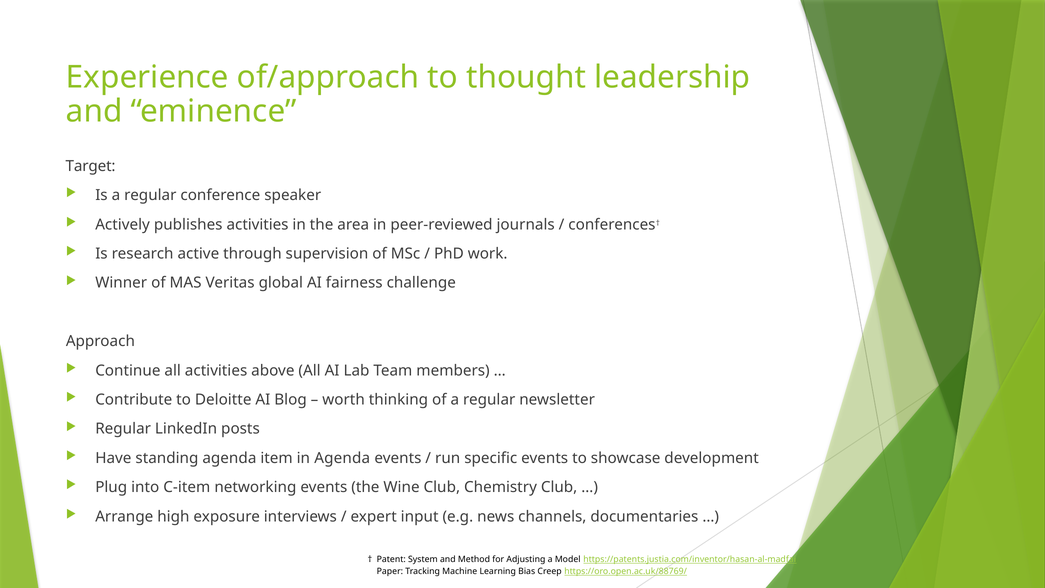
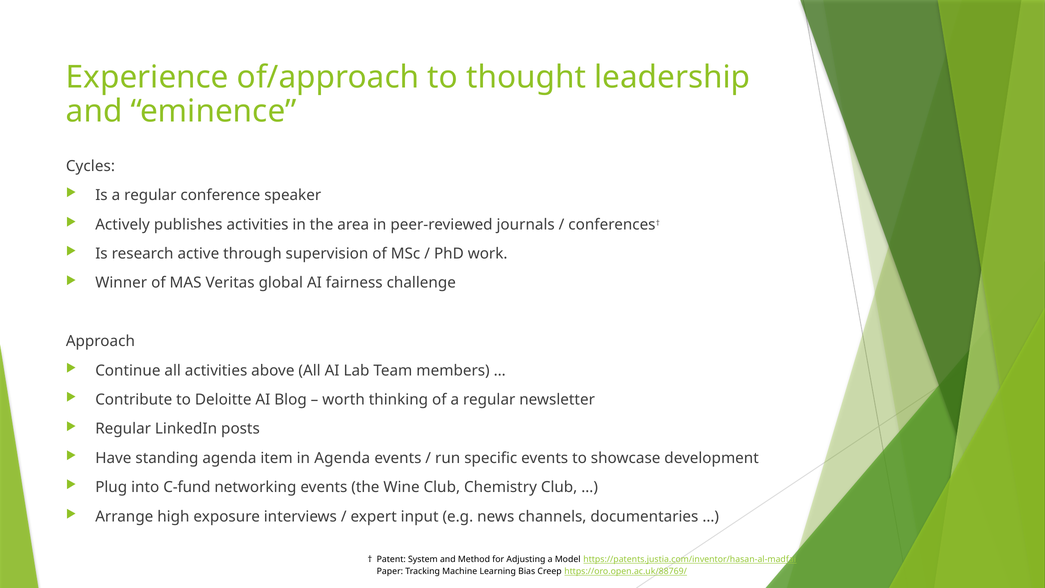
Target: Target -> Cycles
C-item: C-item -> C-fund
